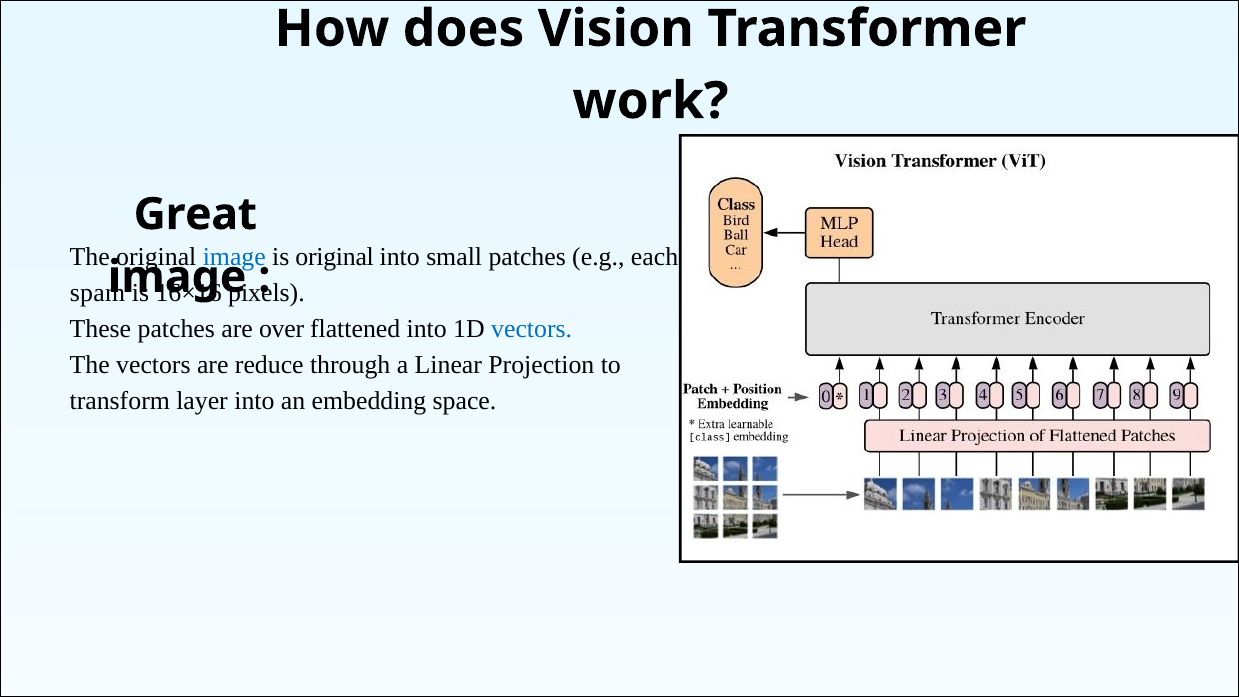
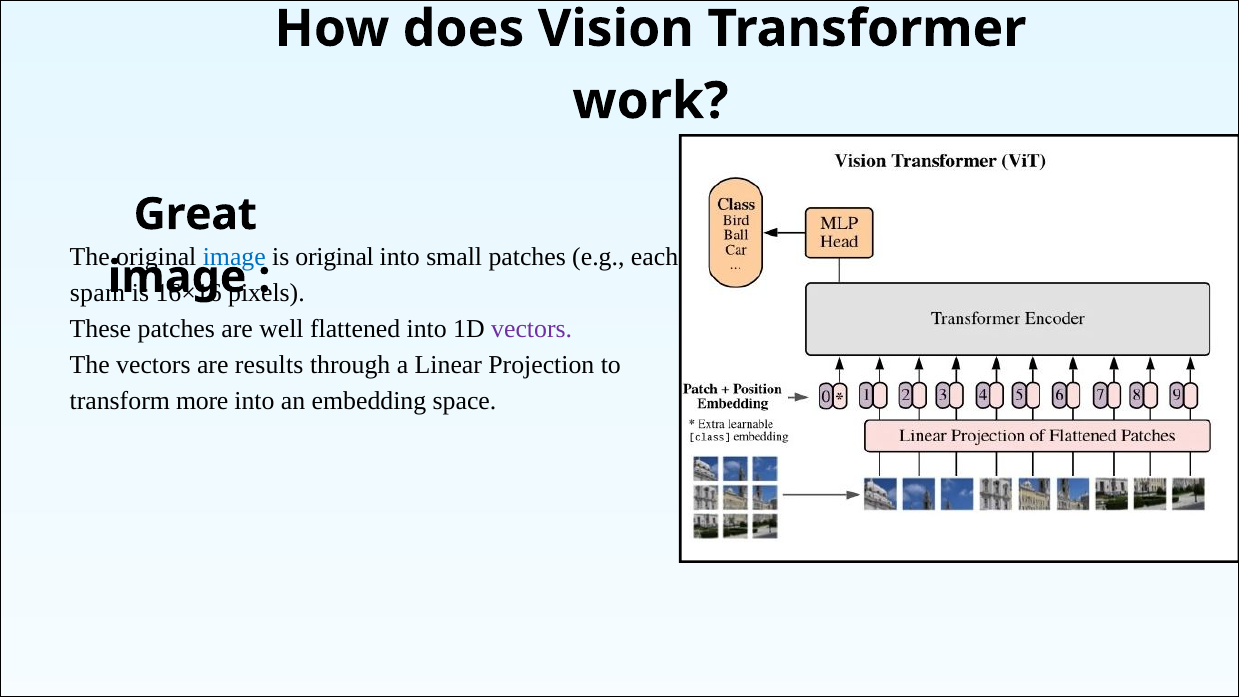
over: over -> well
vectors at (532, 329) colour: blue -> purple
reduce: reduce -> results
layer: layer -> more
